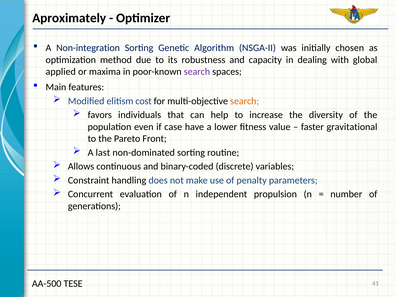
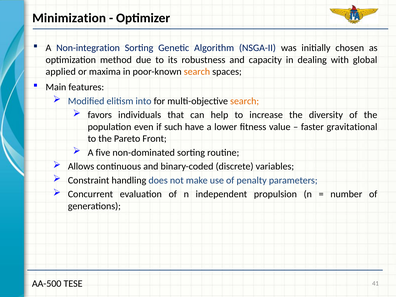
Aproximately: Aproximately -> Minimization
search at (197, 72) colour: purple -> orange
cost: cost -> into
case: case -> such
last: last -> five
